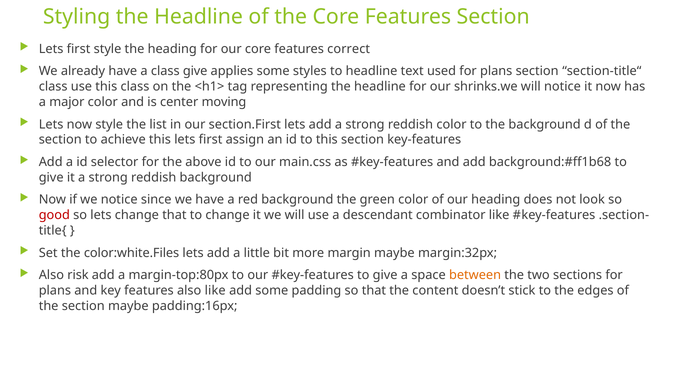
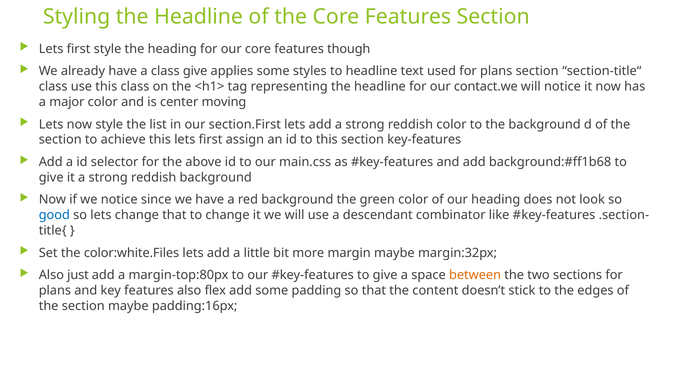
correct: correct -> though
shrinks.we: shrinks.we -> contact.we
good colour: red -> blue
risk: risk -> just
also like: like -> flex
